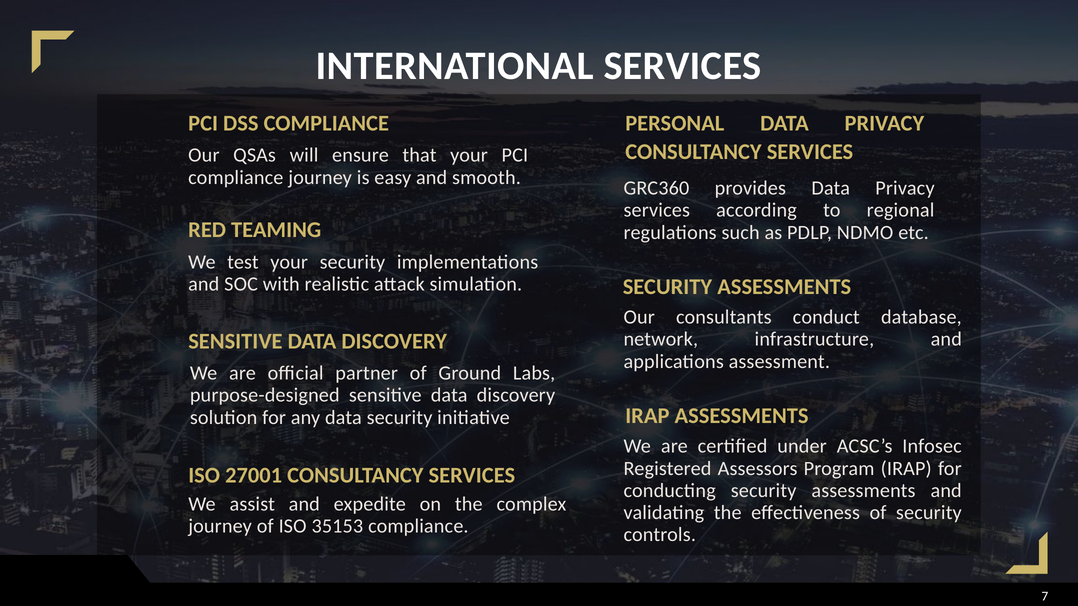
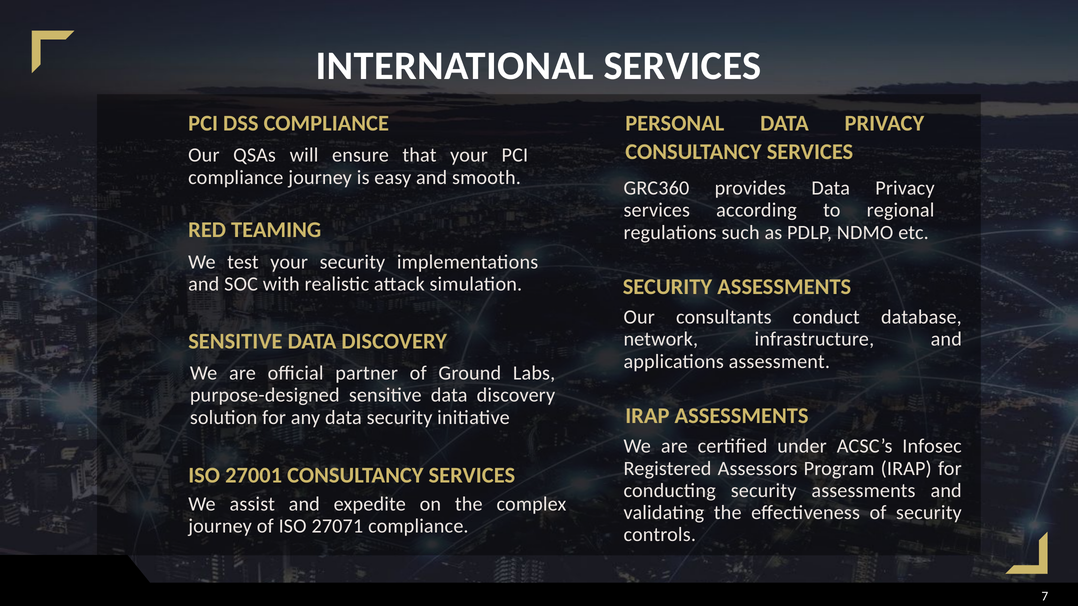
35153: 35153 -> 27071
